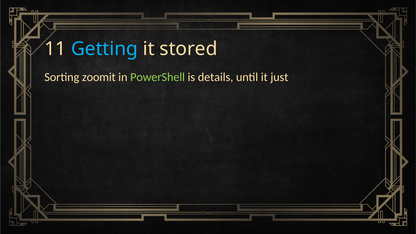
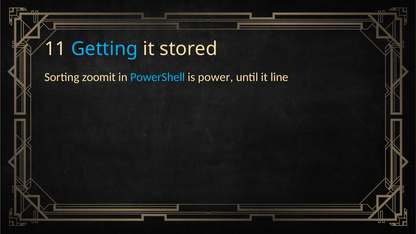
PowerShell colour: light green -> light blue
details: details -> power
just: just -> line
